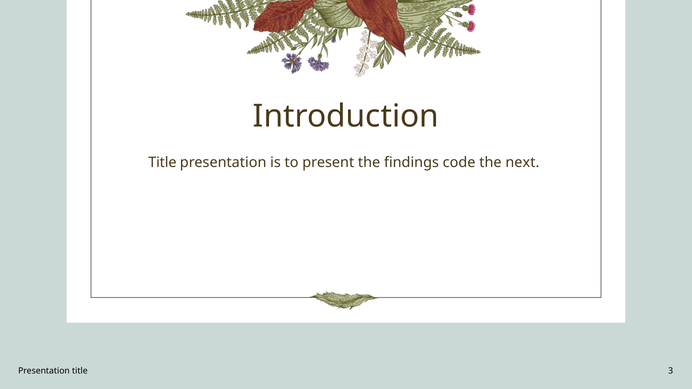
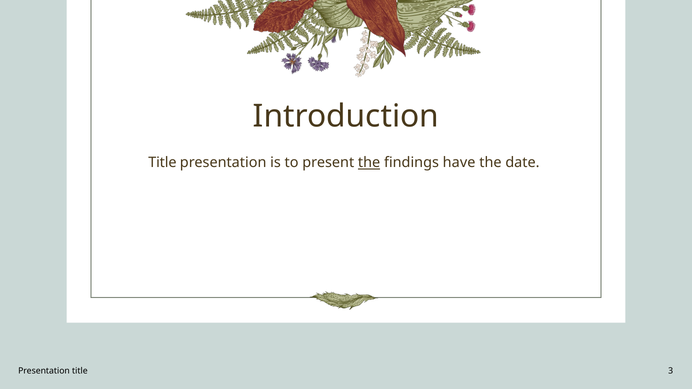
the at (369, 163) underline: none -> present
code: code -> have
next: next -> date
